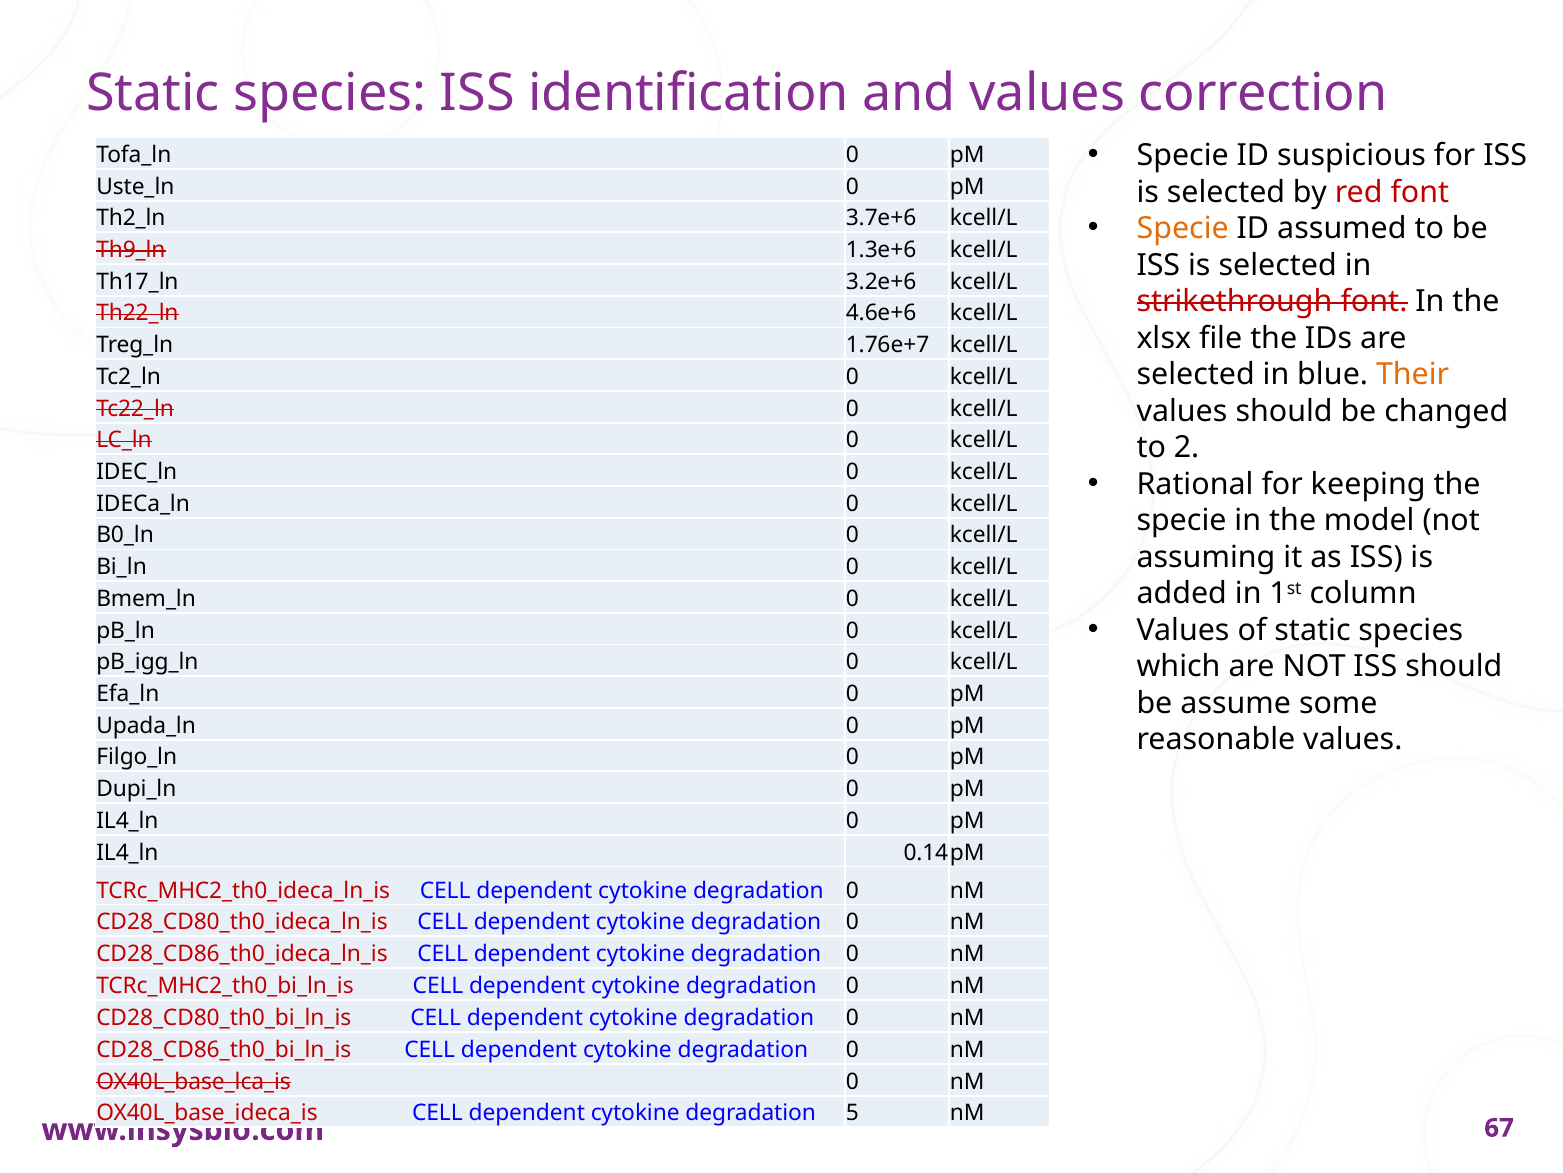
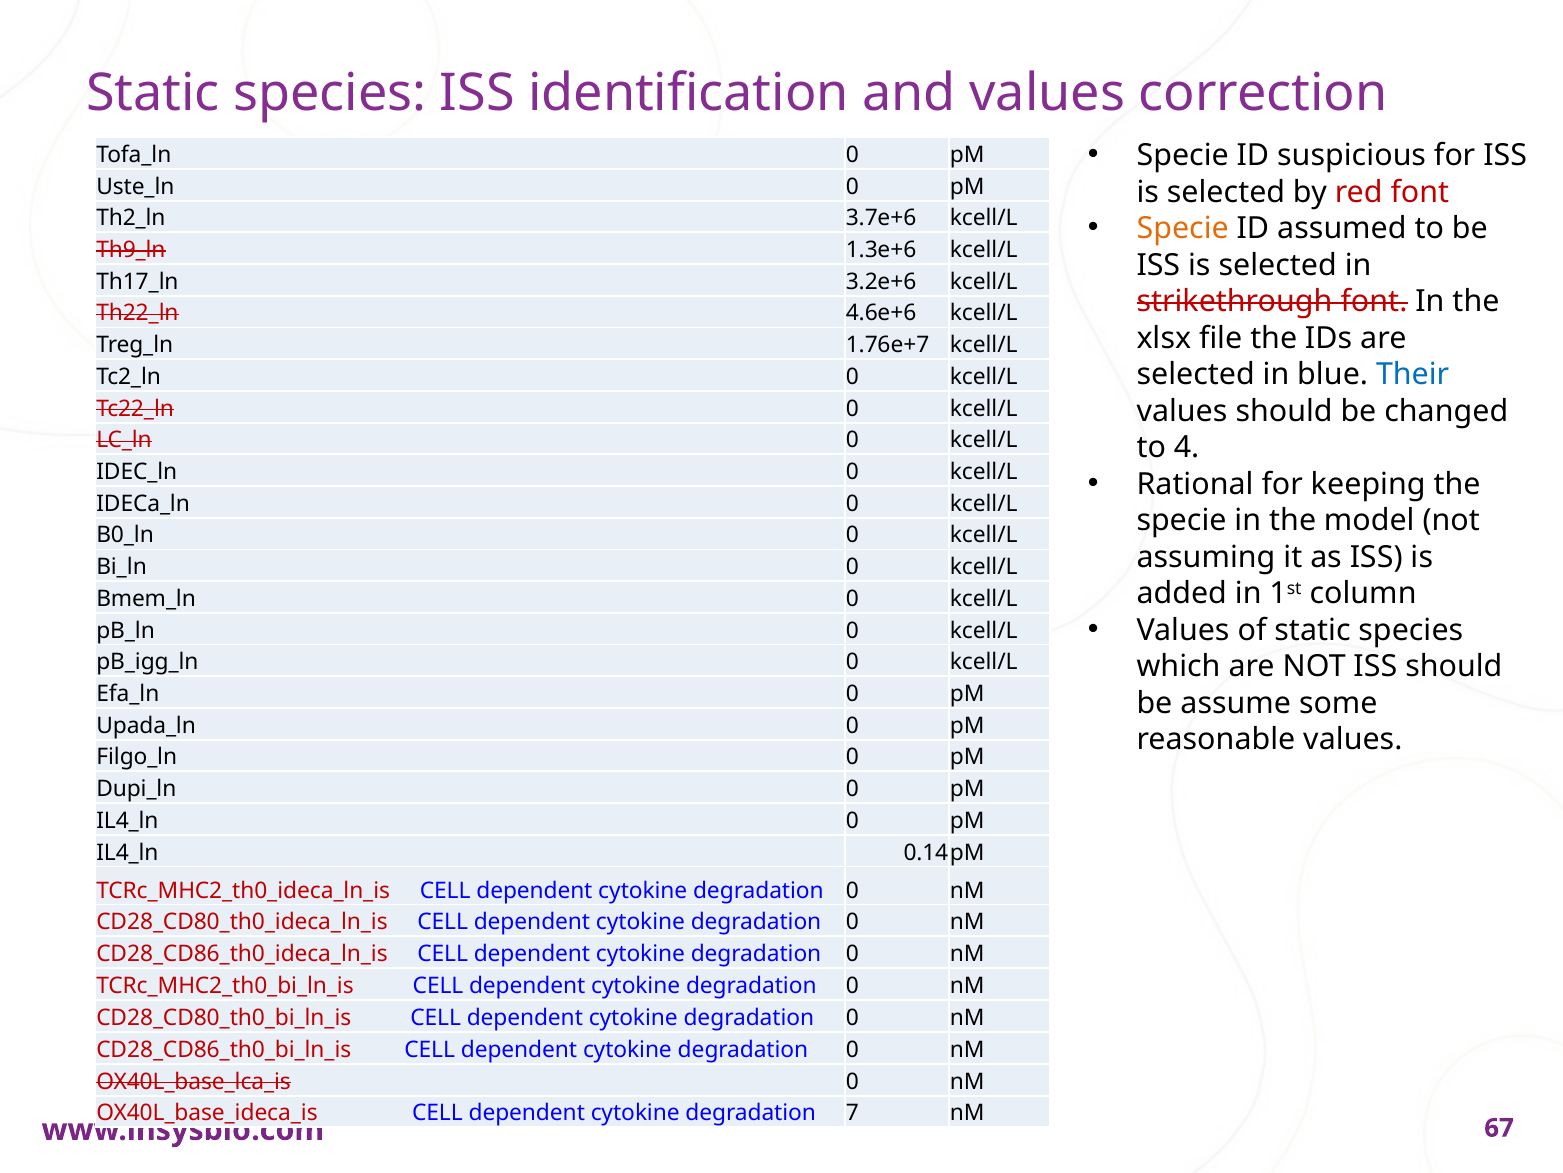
Their colour: orange -> blue
2: 2 -> 4
5: 5 -> 7
